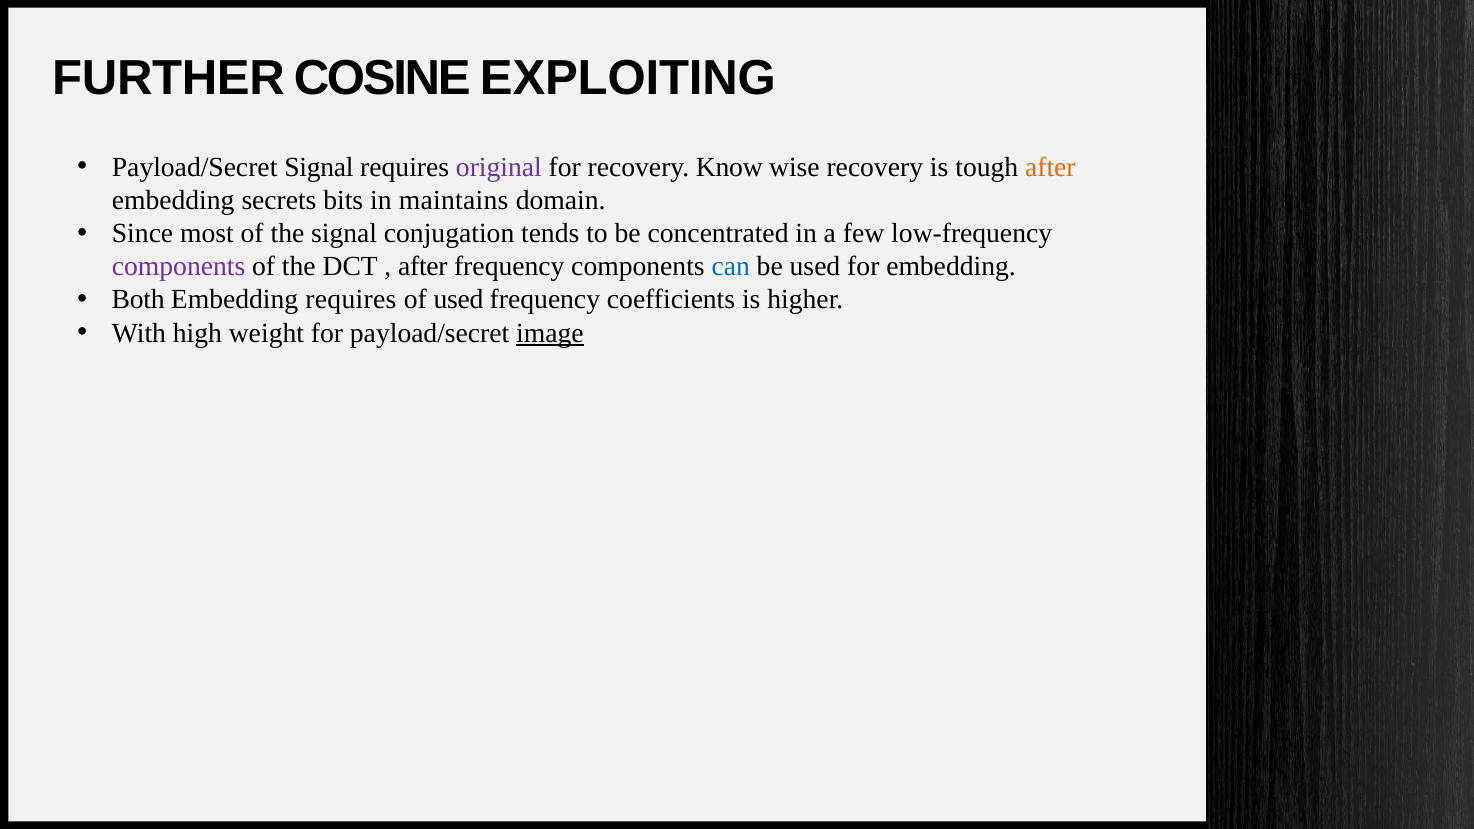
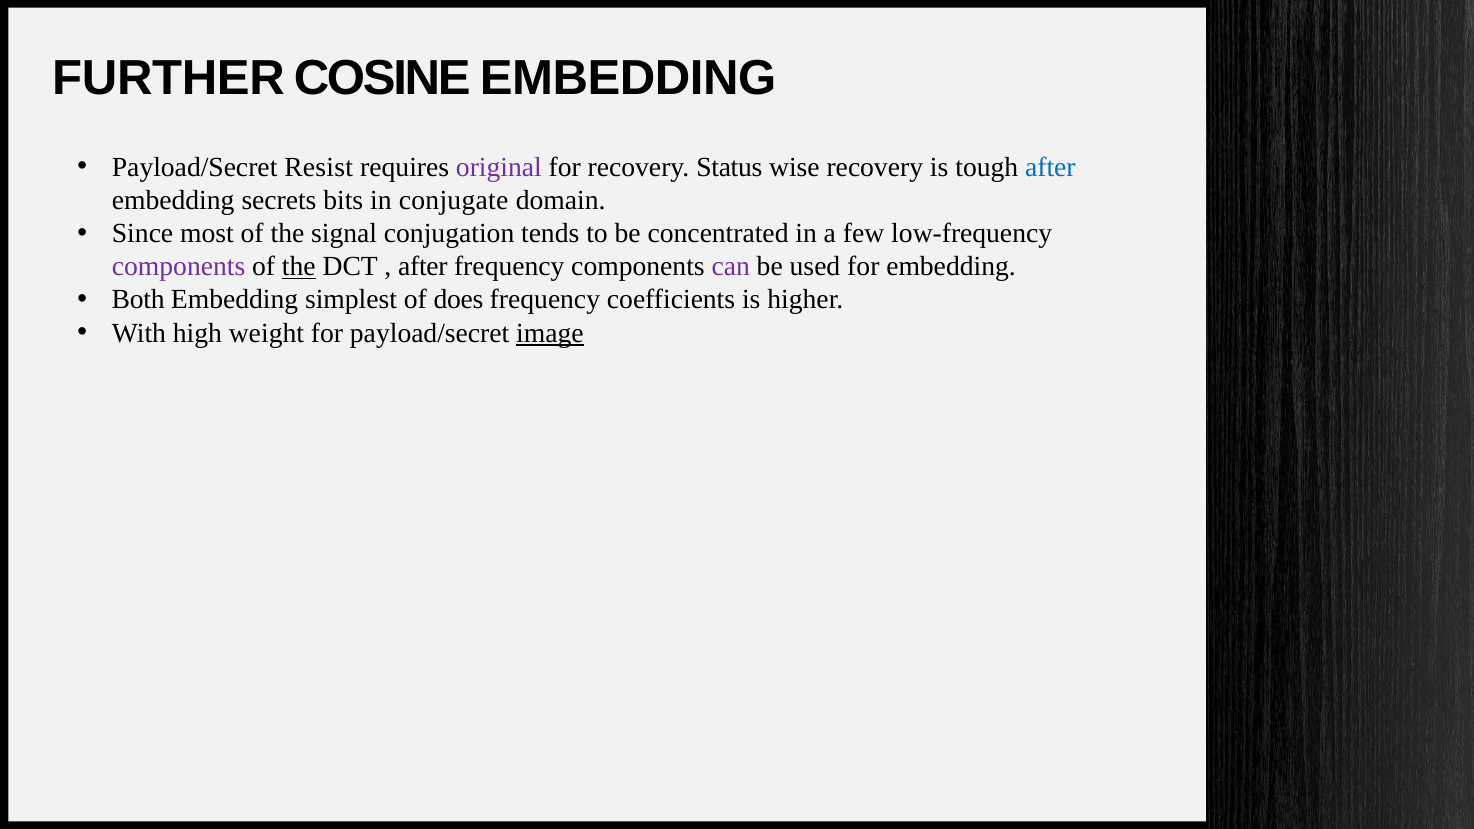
COSINE EXPLOITING: EXPLOITING -> EMBEDDING
Payload/Secret Signal: Signal -> Resist
Know: Know -> Status
after at (1050, 167) colour: orange -> blue
maintains: maintains -> conjugate
the at (299, 267) underline: none -> present
can colour: blue -> purple
Embedding requires: requires -> simplest
of used: used -> does
